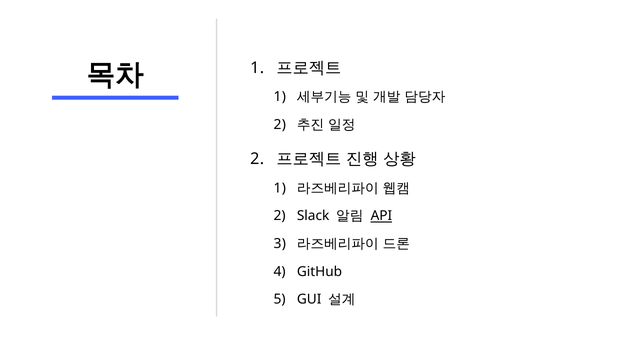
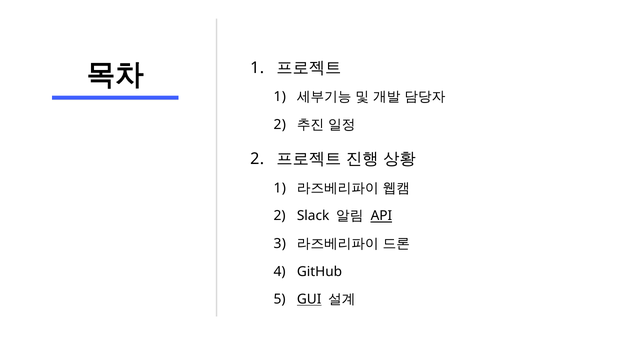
GUI underline: none -> present
